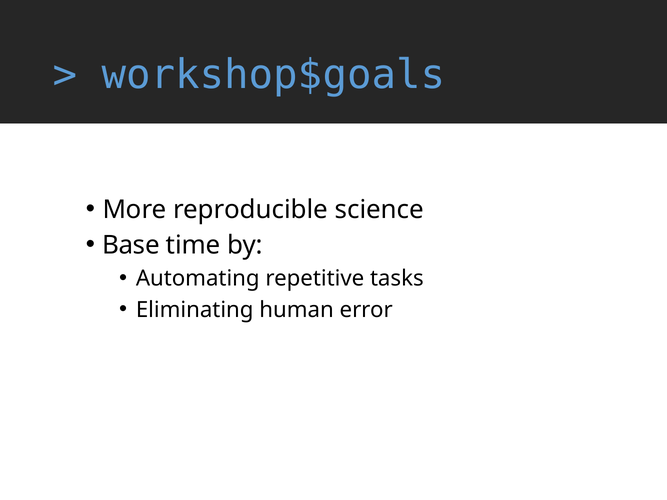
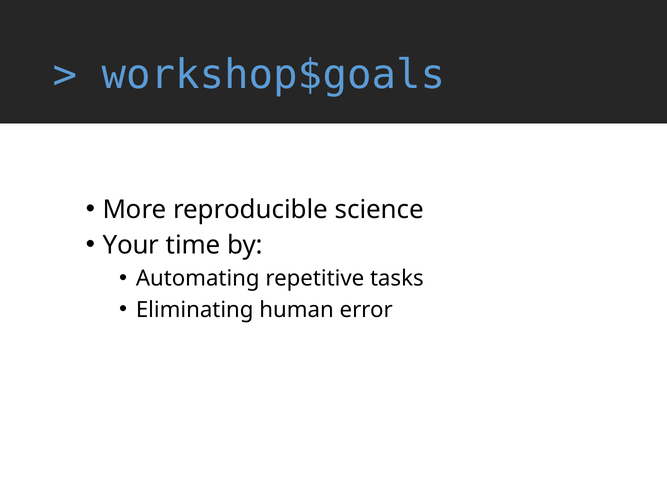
Base: Base -> Your
